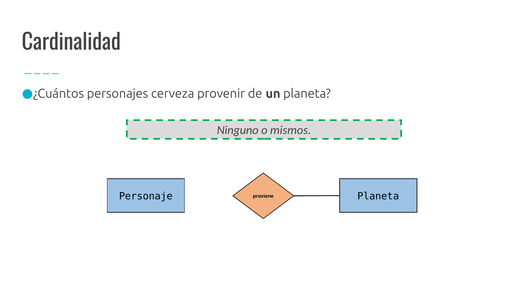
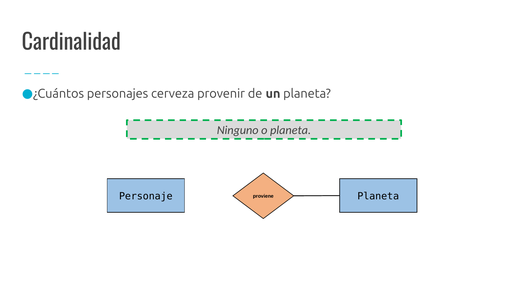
o mismos: mismos -> planeta
